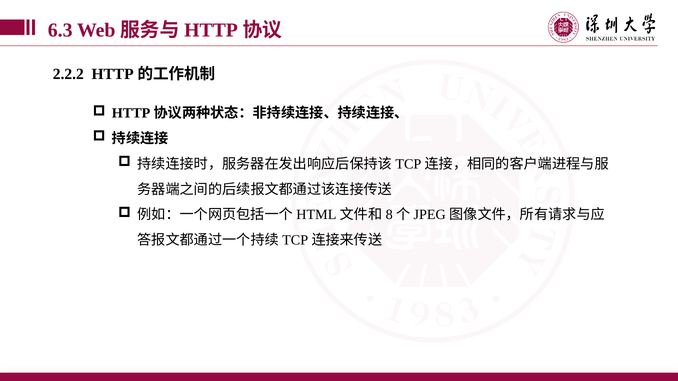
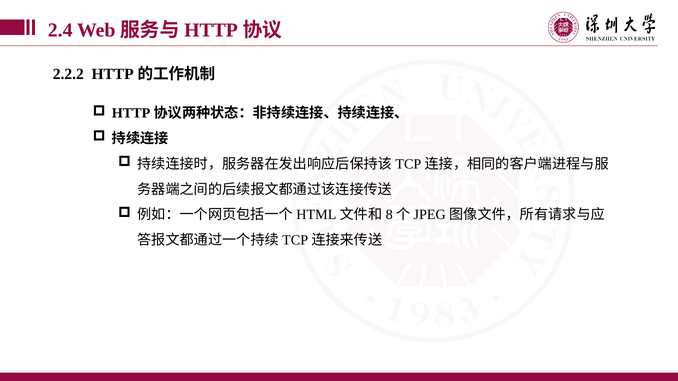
6.3: 6.3 -> 2.4
